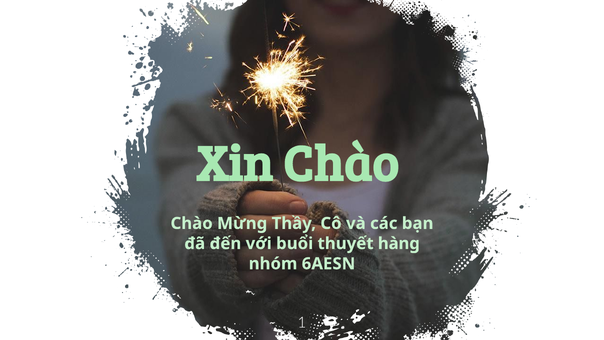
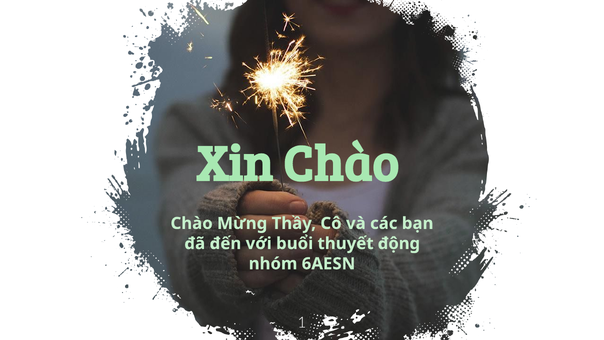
hàng: hàng -> động
